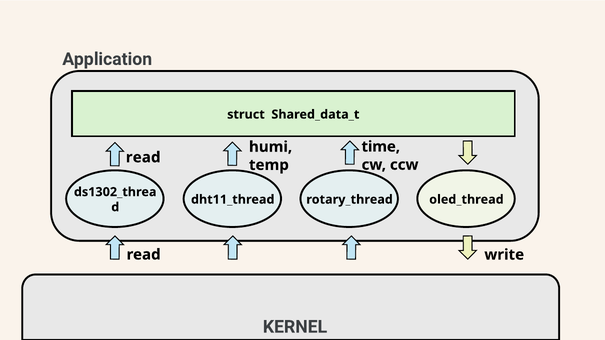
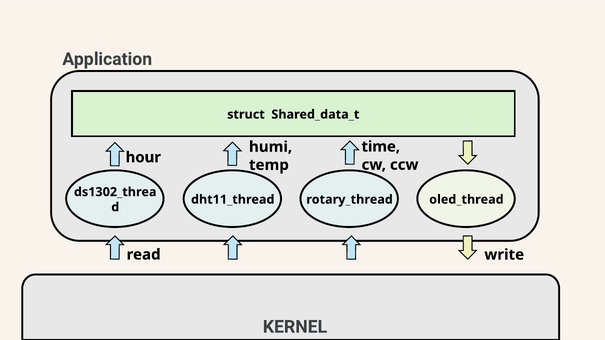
read at (143, 157): read -> hour
